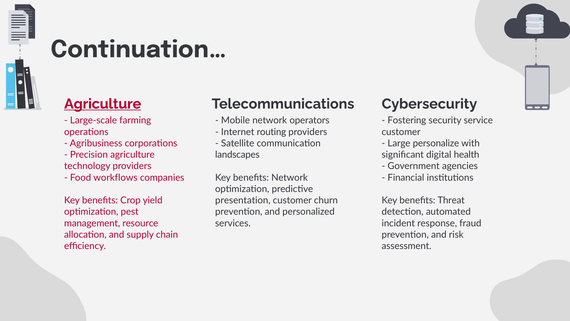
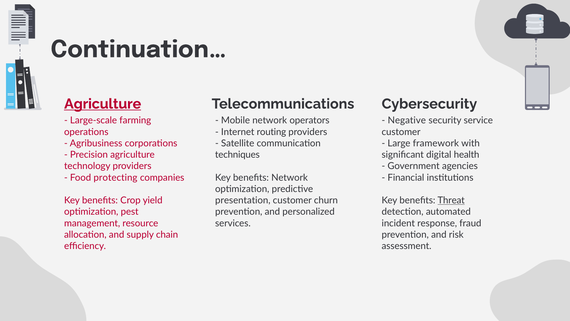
Fostering: Fostering -> Negative
personalize: personalize -> framework
landscapes: landscapes -> techniques
workflows: workflows -> protecting
Threat underline: none -> present
